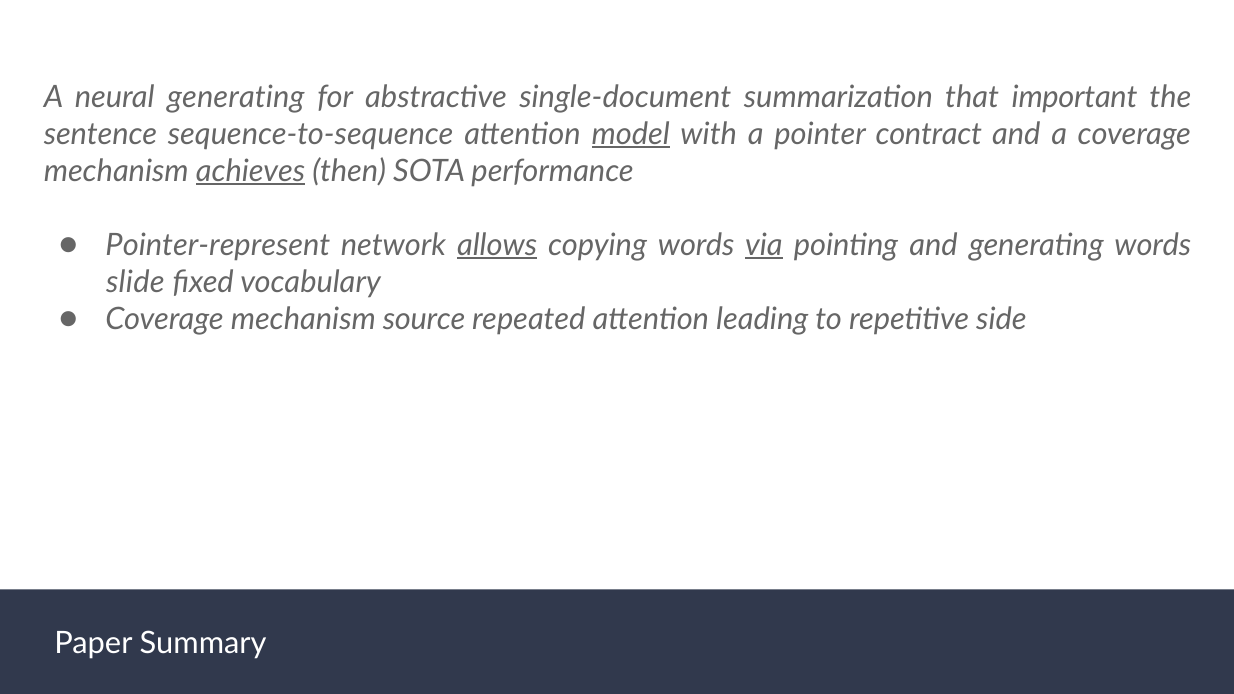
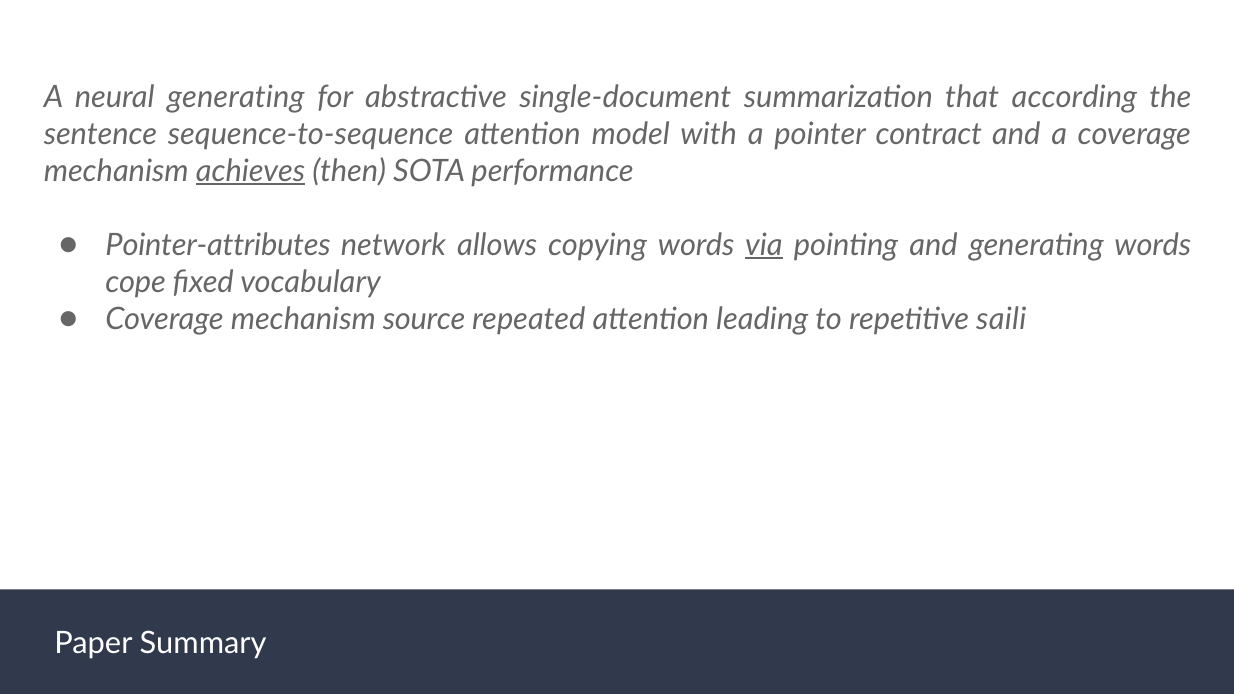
important: important -> according
model underline: present -> none
Pointer-represent: Pointer-represent -> Pointer-attributes
allows underline: present -> none
slide: slide -> cope
side: side -> saili
